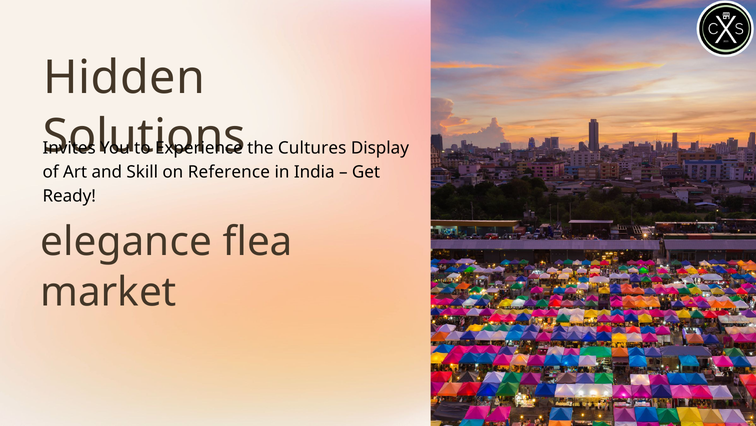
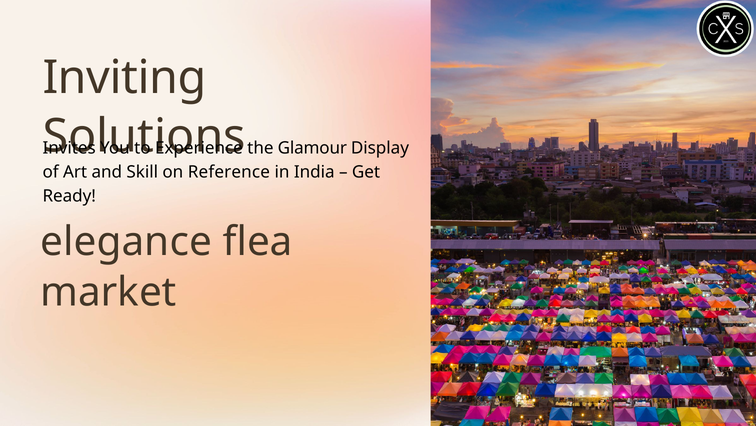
Hidden: Hidden -> Inviting
Cultures: Cultures -> Glamour
